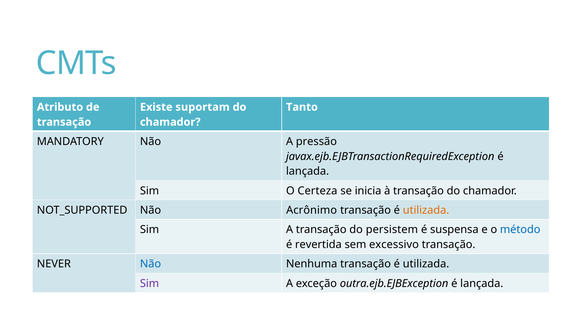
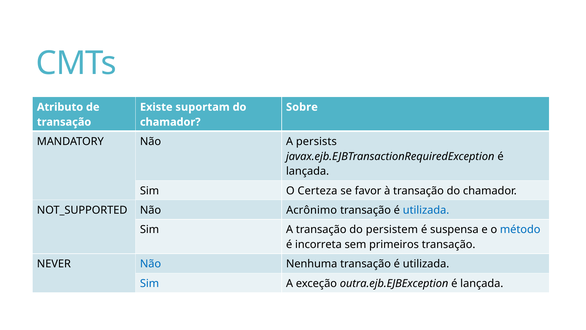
Tanto: Tanto -> Sobre
pressão: pressão -> persists
inicia: inicia -> favor
utilizada at (426, 210) colour: orange -> blue
revertida: revertida -> incorreta
excessivo: excessivo -> primeiros
Sim at (150, 283) colour: purple -> blue
